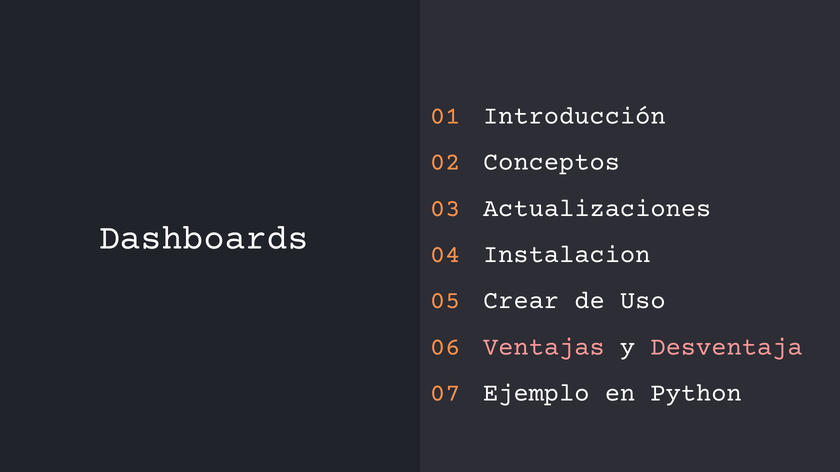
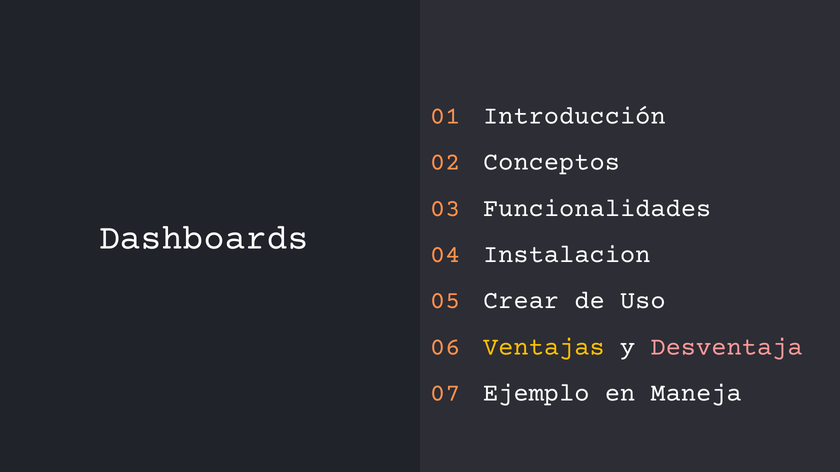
Actualizaciones: Actualizaciones -> Funcionalidades
Ventajas colour: pink -> yellow
Python: Python -> Maneja
